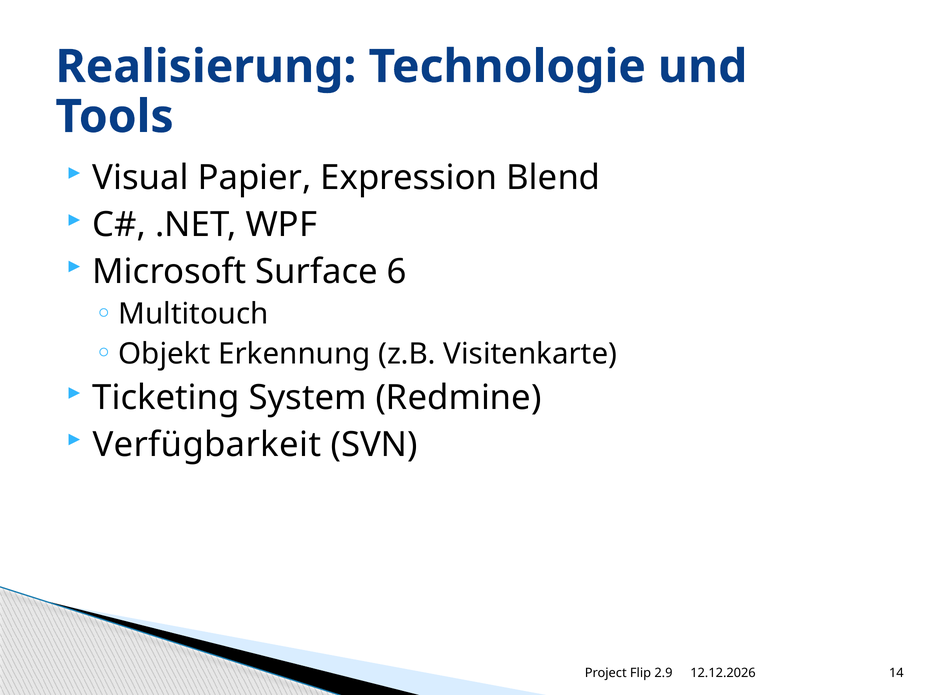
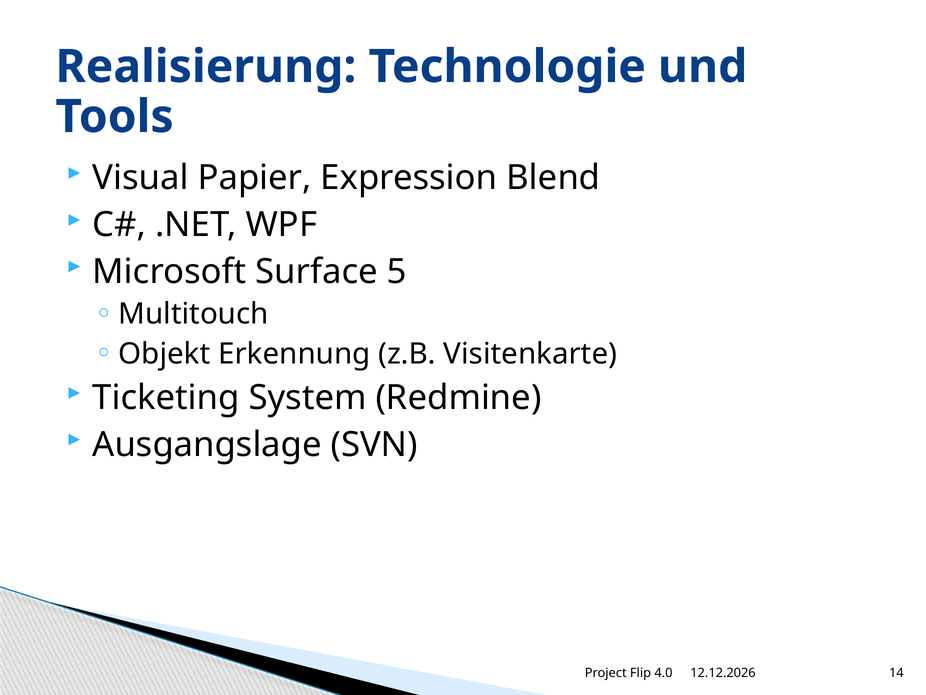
6: 6 -> 5
Verfügbarkeit: Verfügbarkeit -> Ausgangslage
2.9: 2.9 -> 4.0
